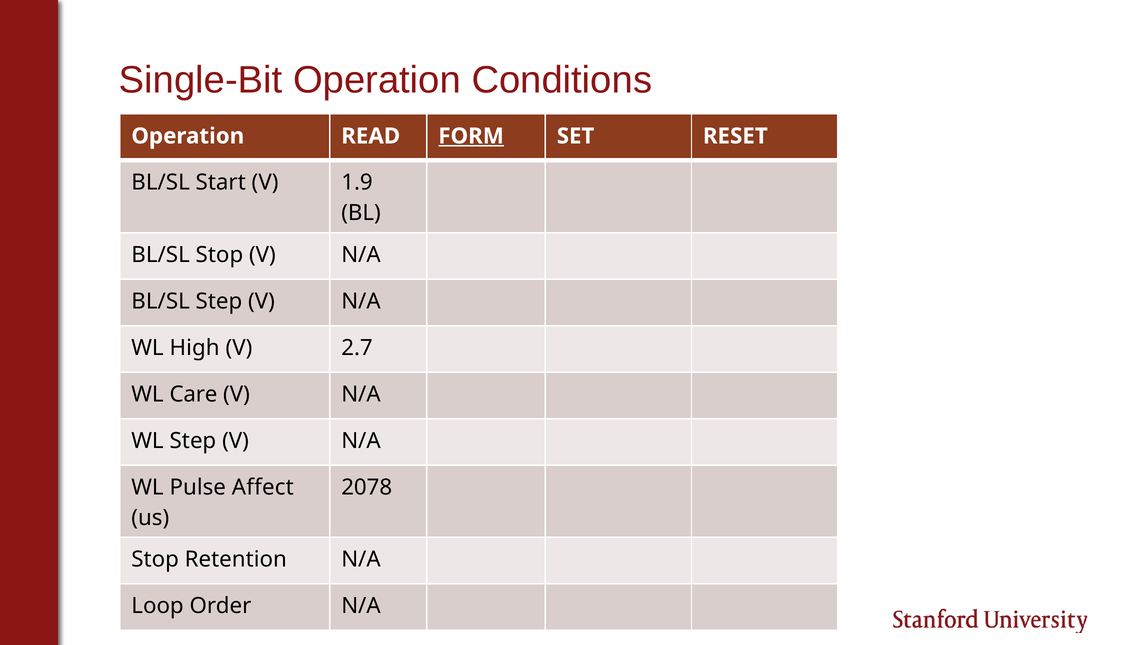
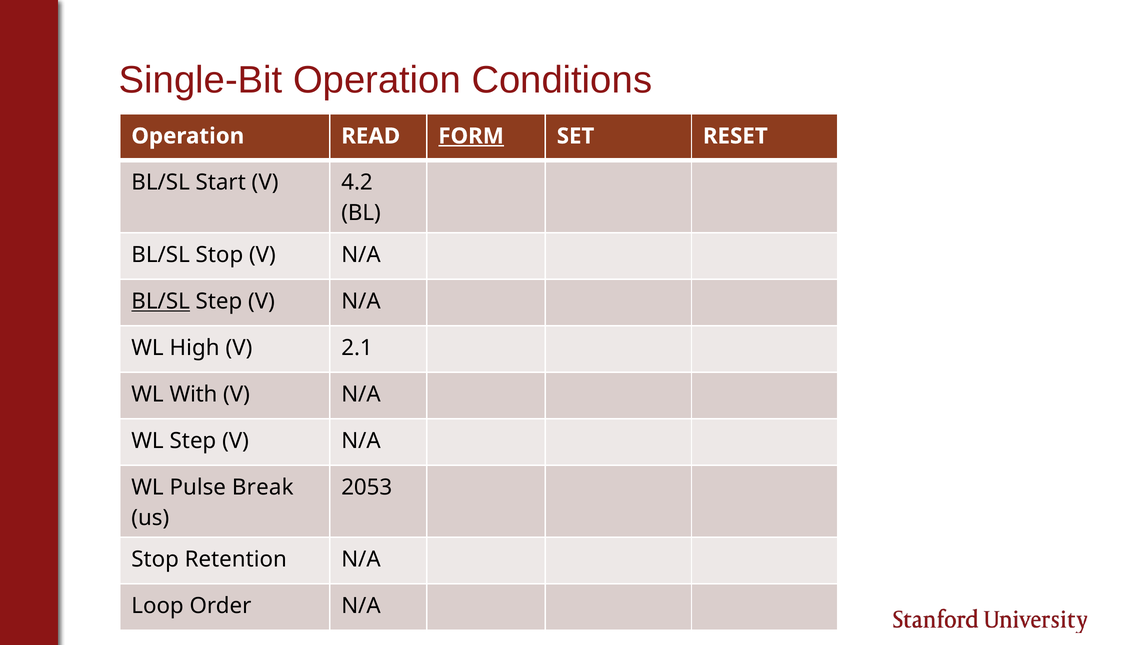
1.9: 1.9 -> 4.2
BL/SL at (161, 301) underline: none -> present
2.7: 2.7 -> 2.1
Care: Care -> With
Affect: Affect -> Break
2078: 2078 -> 2053
